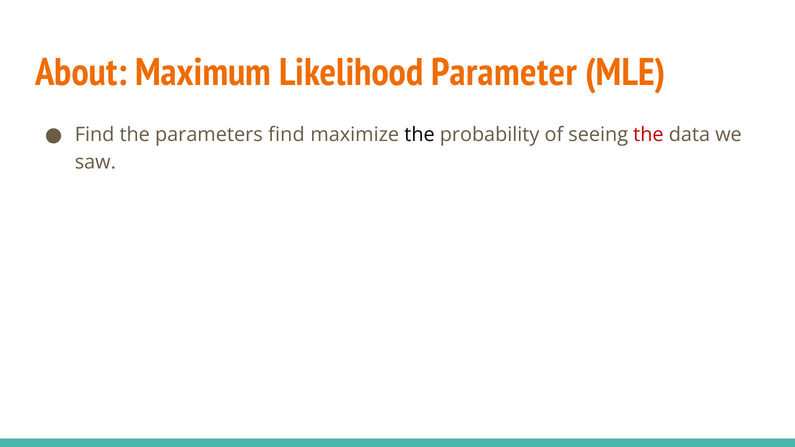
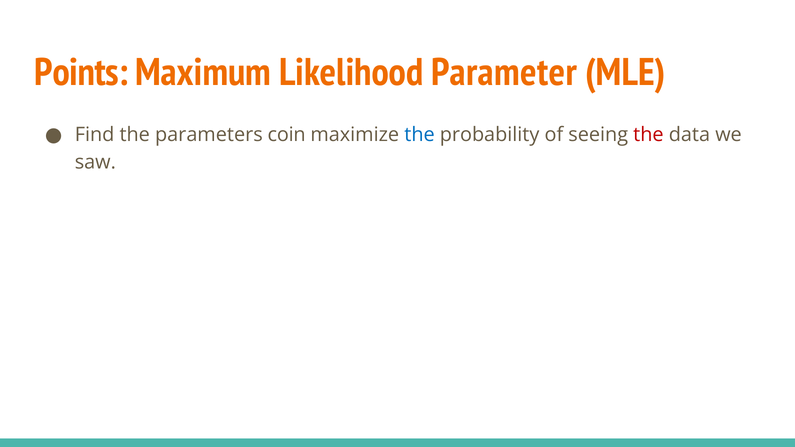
About: About -> Points
parameters find: find -> coin
the at (420, 135) colour: black -> blue
